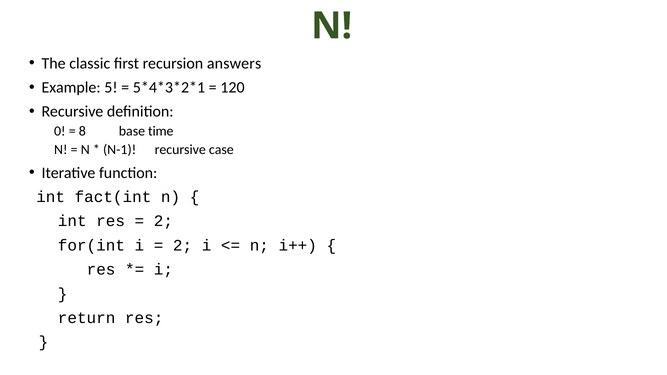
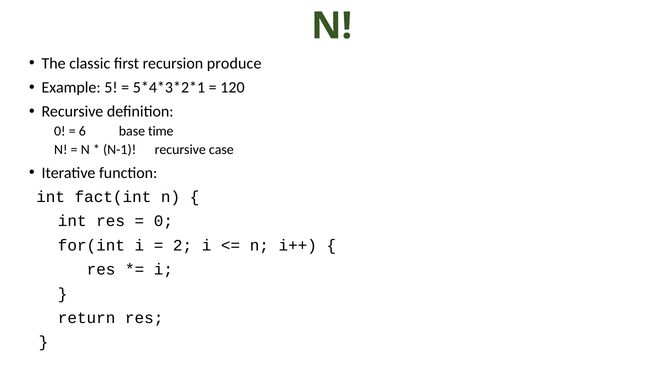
answers: answers -> produce
8: 8 -> 6
2 at (163, 221): 2 -> 0
